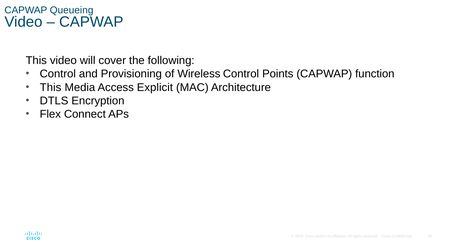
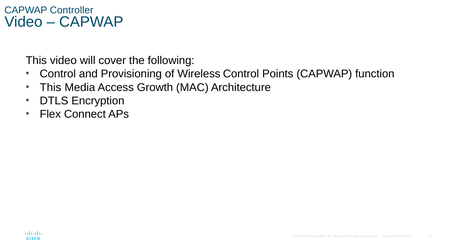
Queueing: Queueing -> Controller
Explicit: Explicit -> Growth
